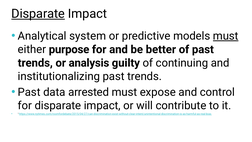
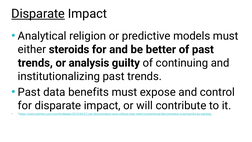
system: system -> religion
must at (226, 36) underline: present -> none
purpose: purpose -> steroids
arrested: arrested -> benefits
